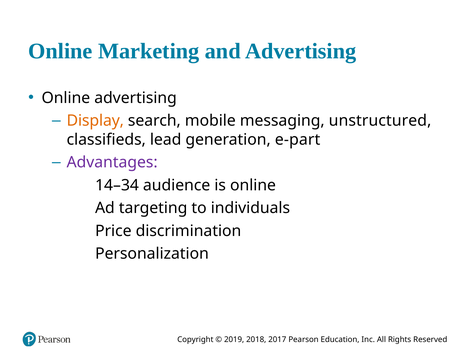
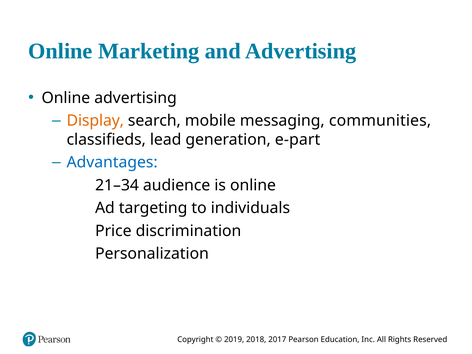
unstructured: unstructured -> communities
Advantages colour: purple -> blue
14–34: 14–34 -> 21–34
